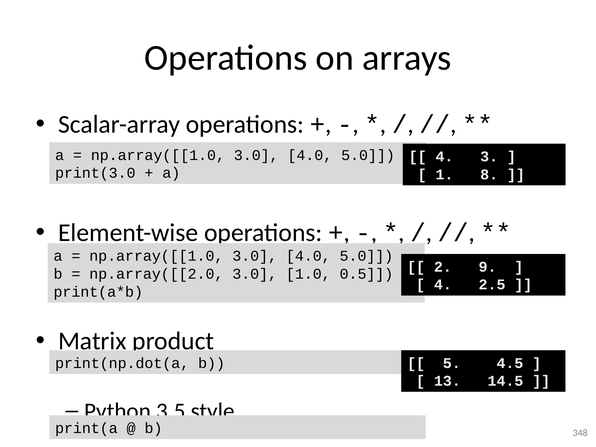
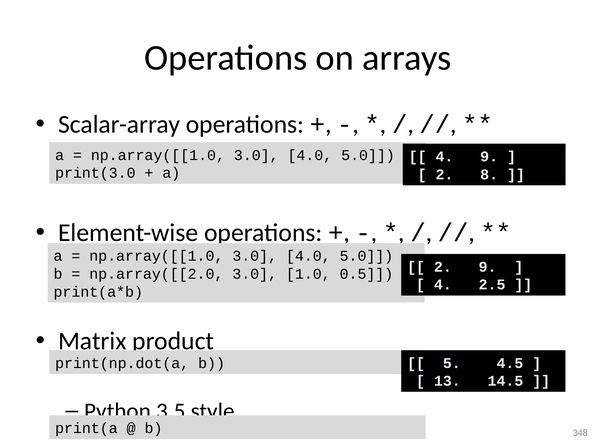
4 3: 3 -> 9
1 at (444, 174): 1 -> 2
